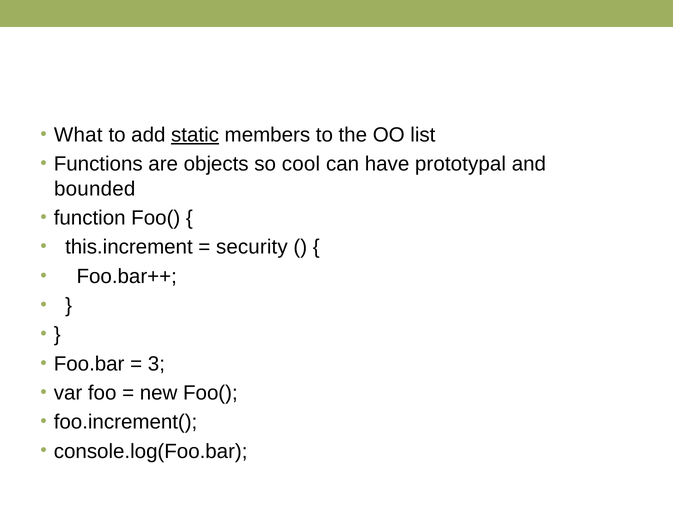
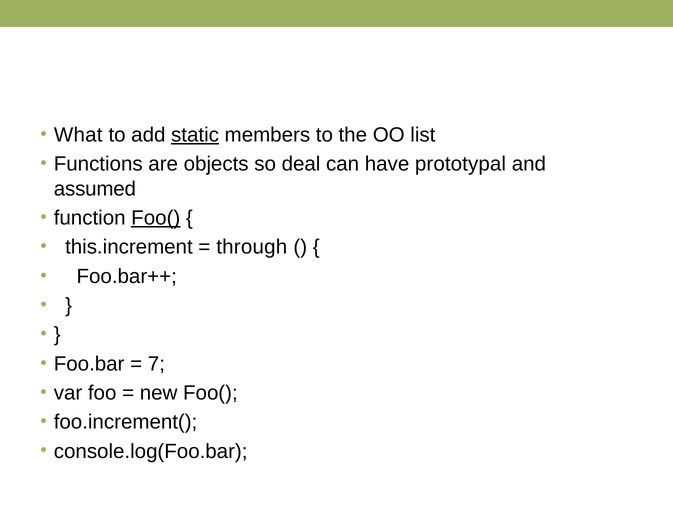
cool: cool -> deal
bounded: bounded -> assumed
Foo( at (156, 218) underline: none -> present
security: security -> through
3: 3 -> 7
